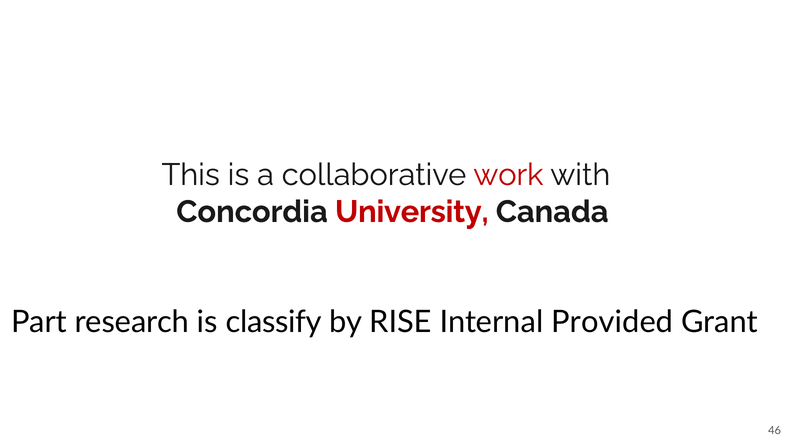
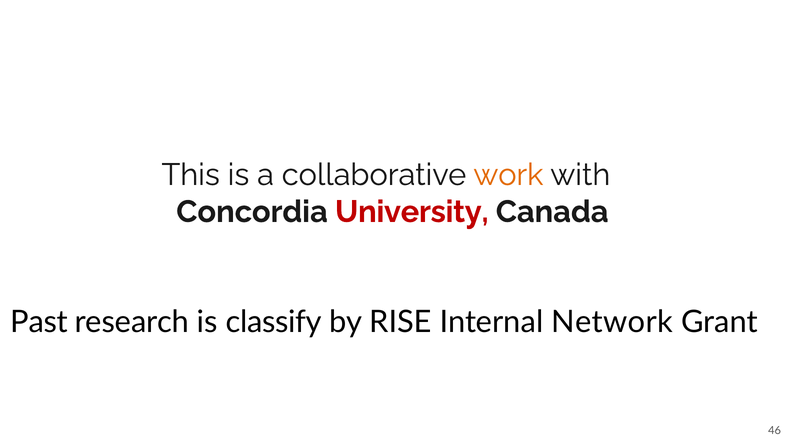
work colour: red -> orange
Part: Part -> Past
Provided: Provided -> Network
